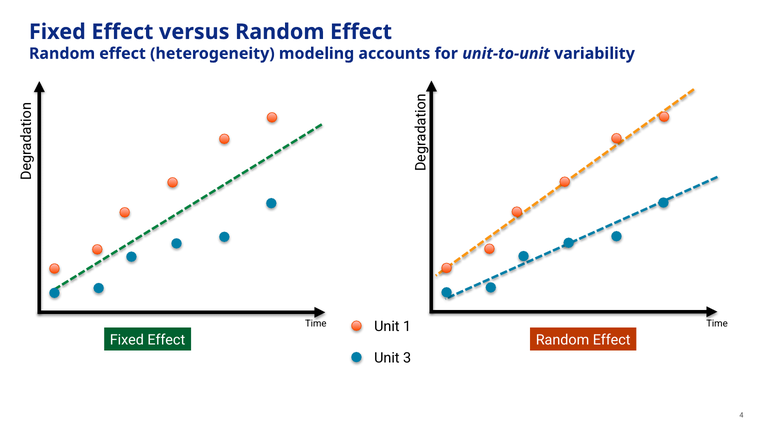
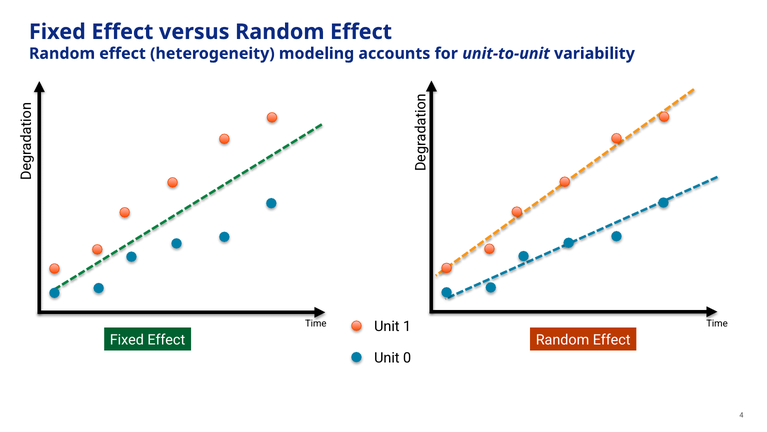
3: 3 -> 0
